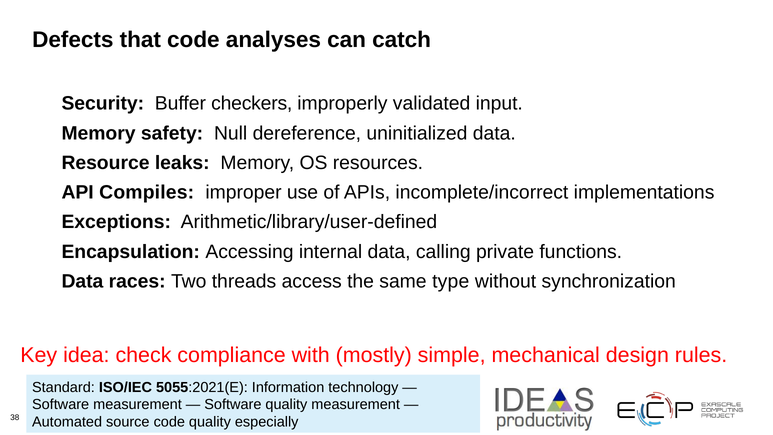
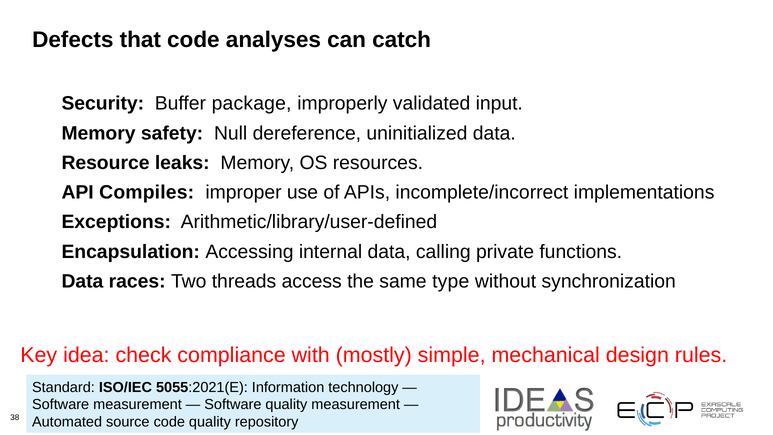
checkers: checkers -> package
especially: especially -> repository
